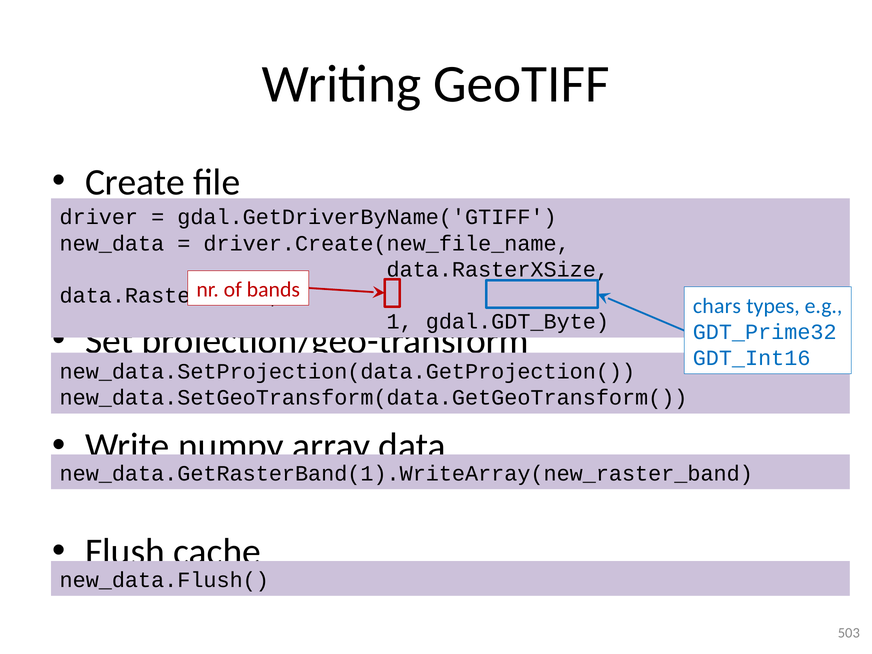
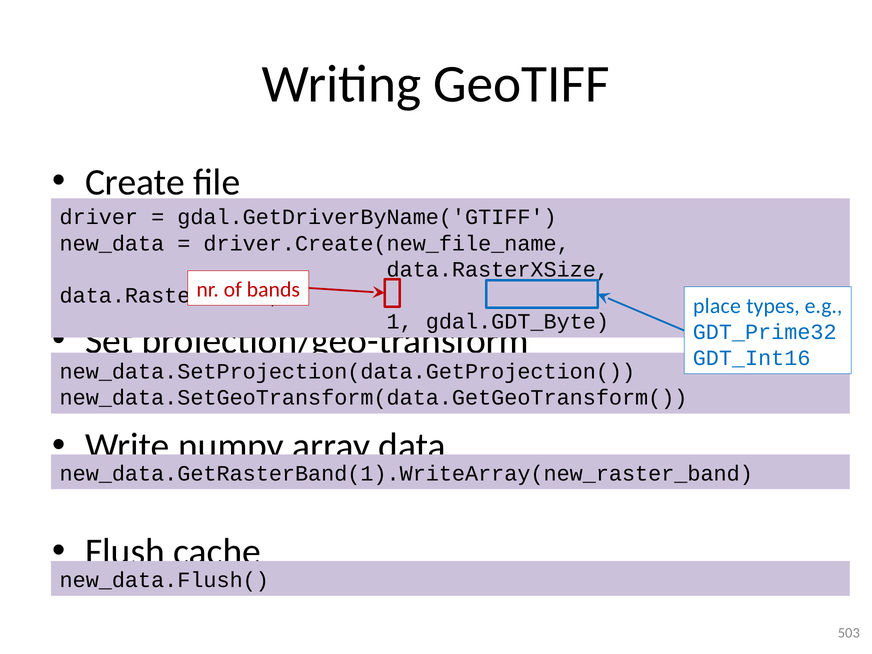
chars: chars -> place
